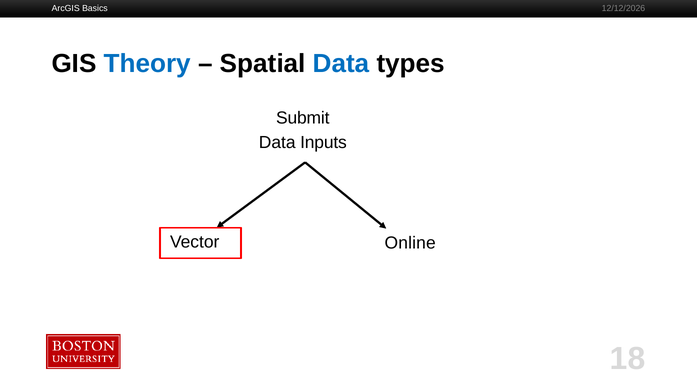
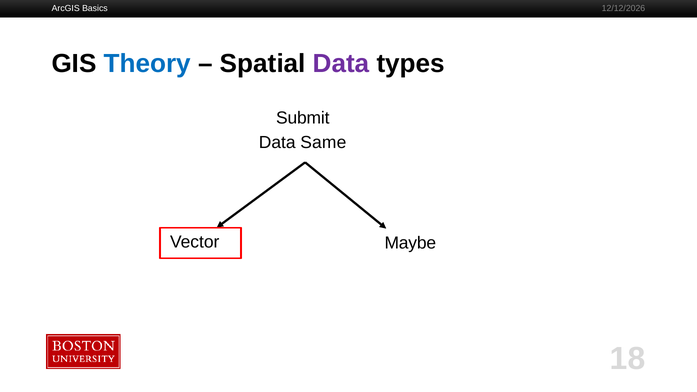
Data at (341, 64) colour: blue -> purple
Inputs: Inputs -> Same
Online: Online -> Maybe
